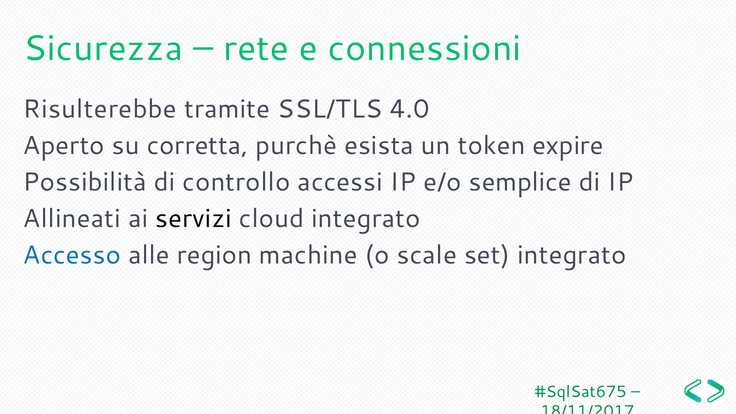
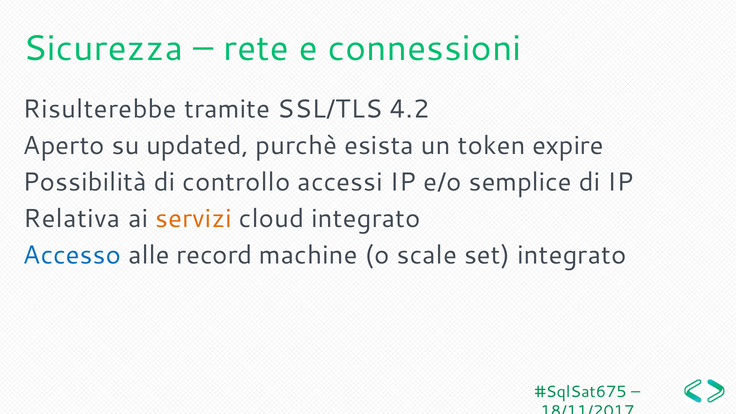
4.0: 4.0 -> 4.2
corretta: corretta -> updated
Allineati: Allineati -> Relativa
servizi colour: black -> orange
region: region -> record
